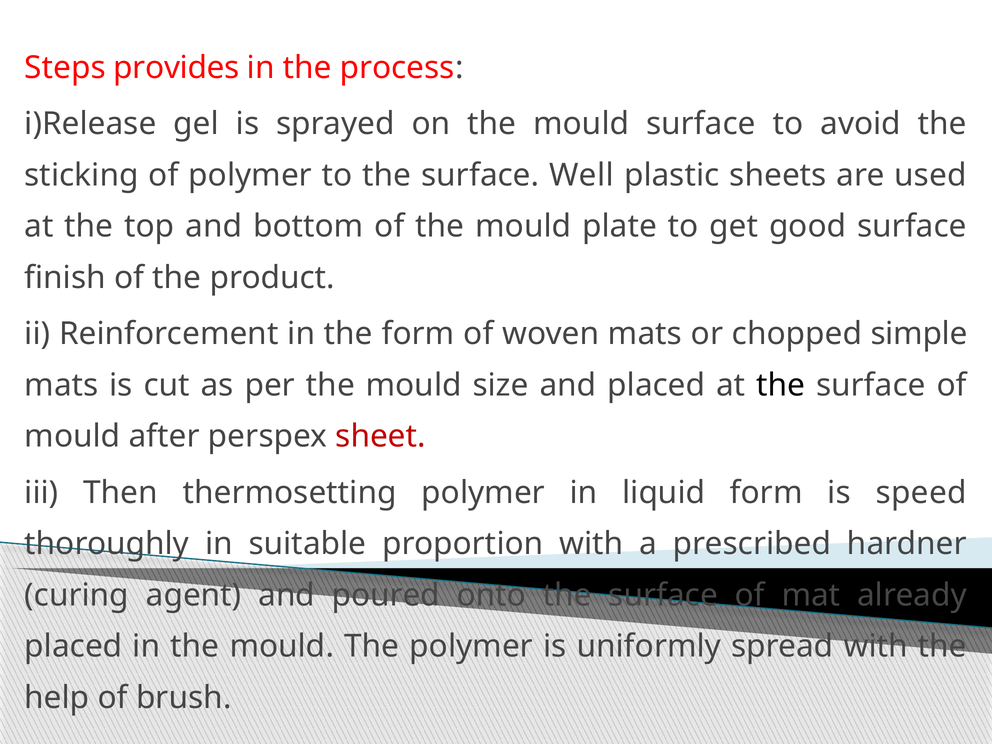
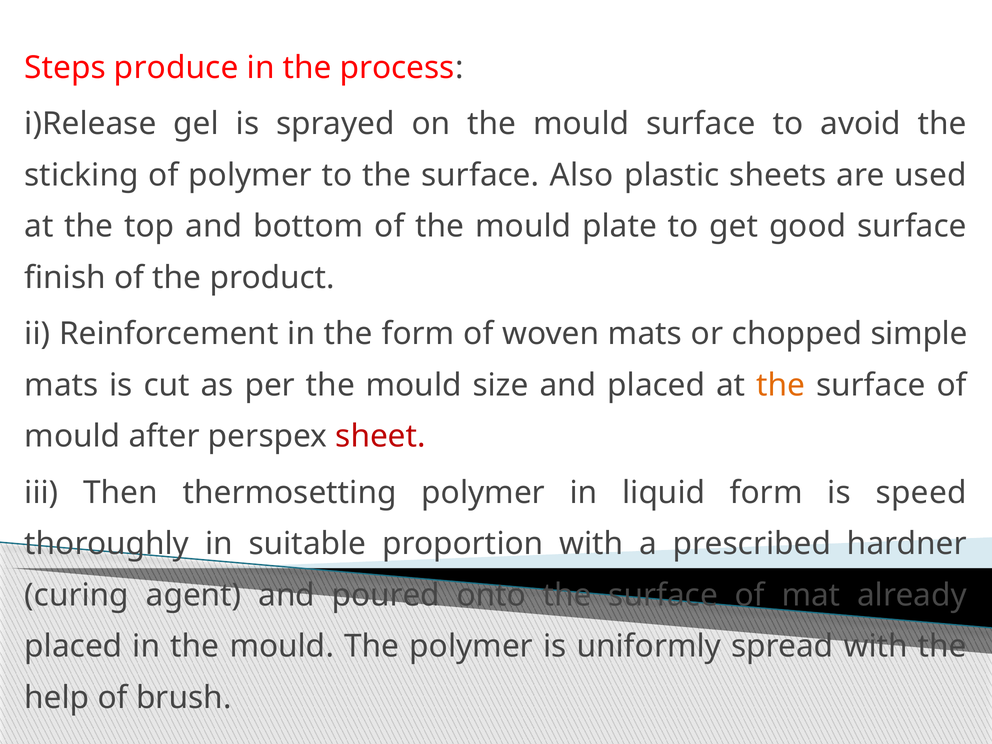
provides: provides -> produce
Well: Well -> Also
the at (781, 385) colour: black -> orange
